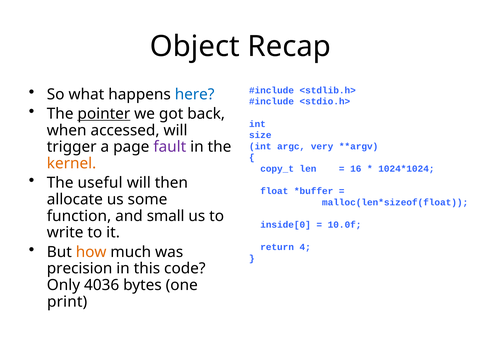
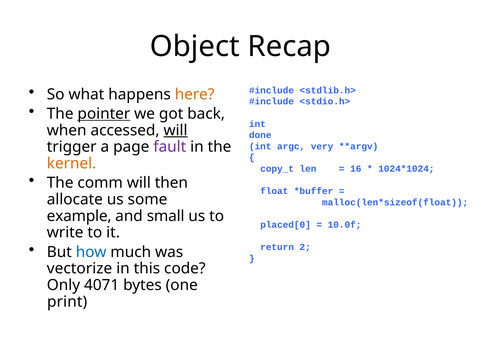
here colour: blue -> orange
will at (176, 131) underline: none -> present
size: size -> done
useful: useful -> comm
function: function -> example
inside[0: inside[0 -> placed[0
how colour: orange -> blue
4: 4 -> 2
precision: precision -> vectorize
4036: 4036 -> 4071
